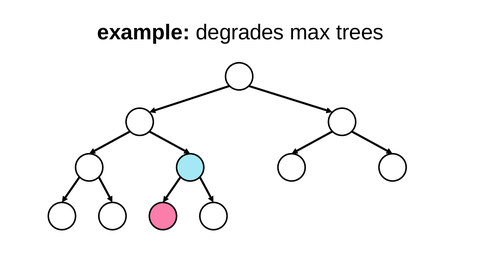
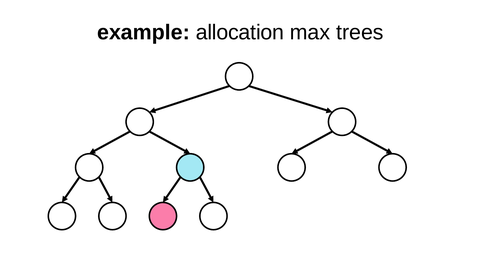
degrades: degrades -> allocation
